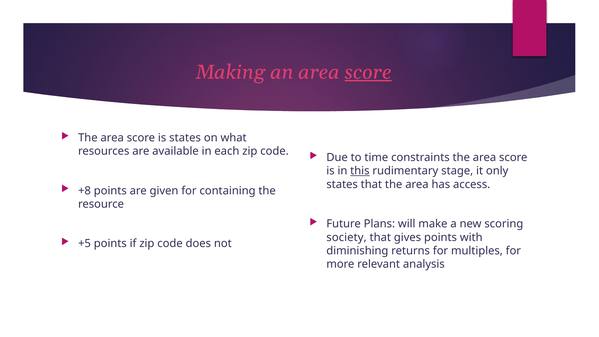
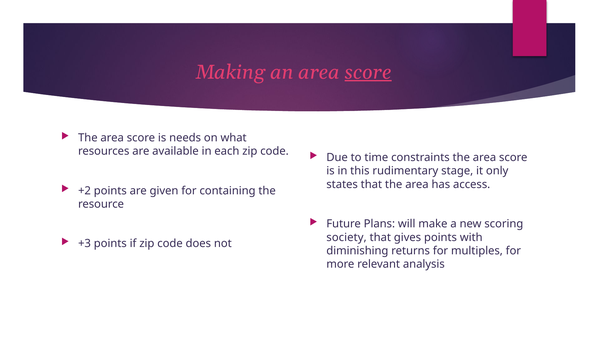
is states: states -> needs
this underline: present -> none
+8: +8 -> +2
+5: +5 -> +3
